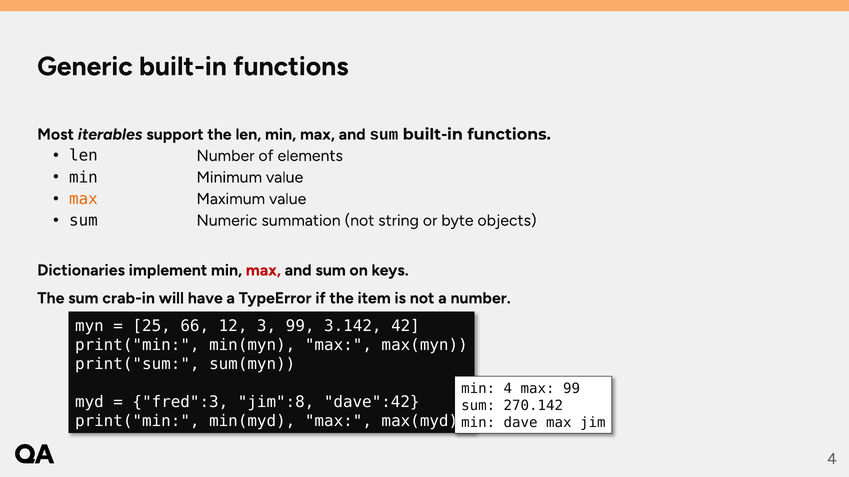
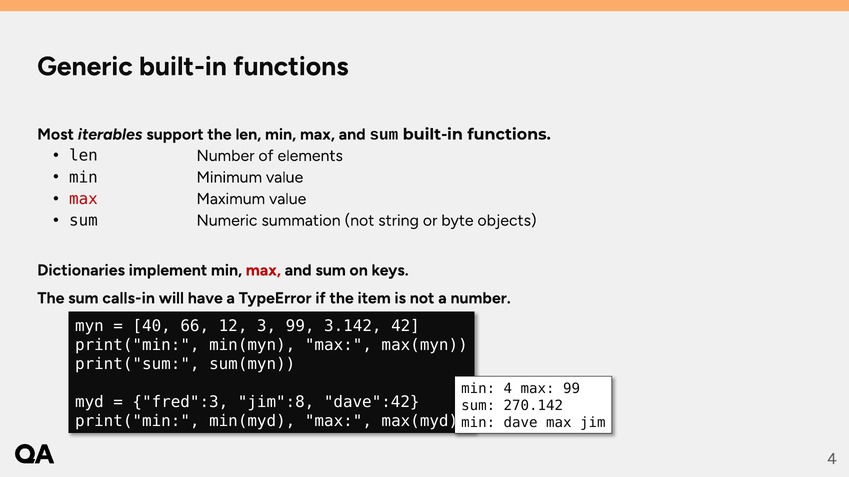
max at (83, 199) colour: orange -> red
crab-in: crab-in -> calls-in
25: 25 -> 40
